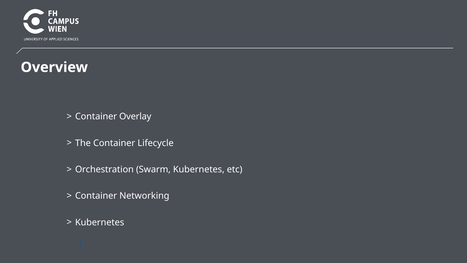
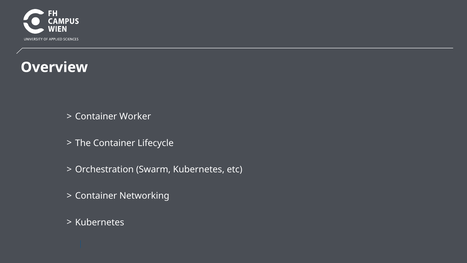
Overlay: Overlay -> Worker
